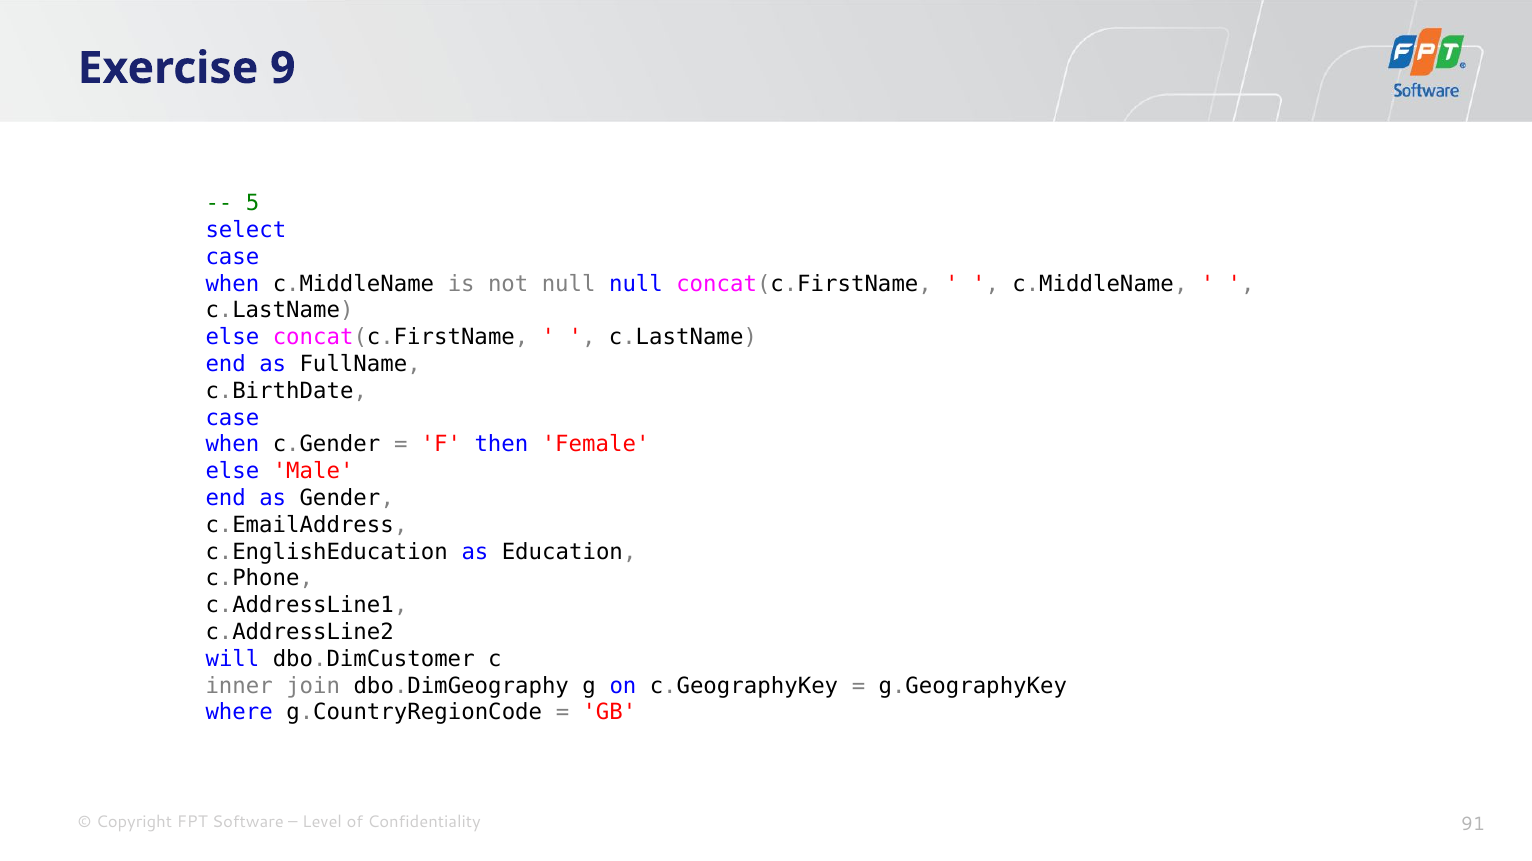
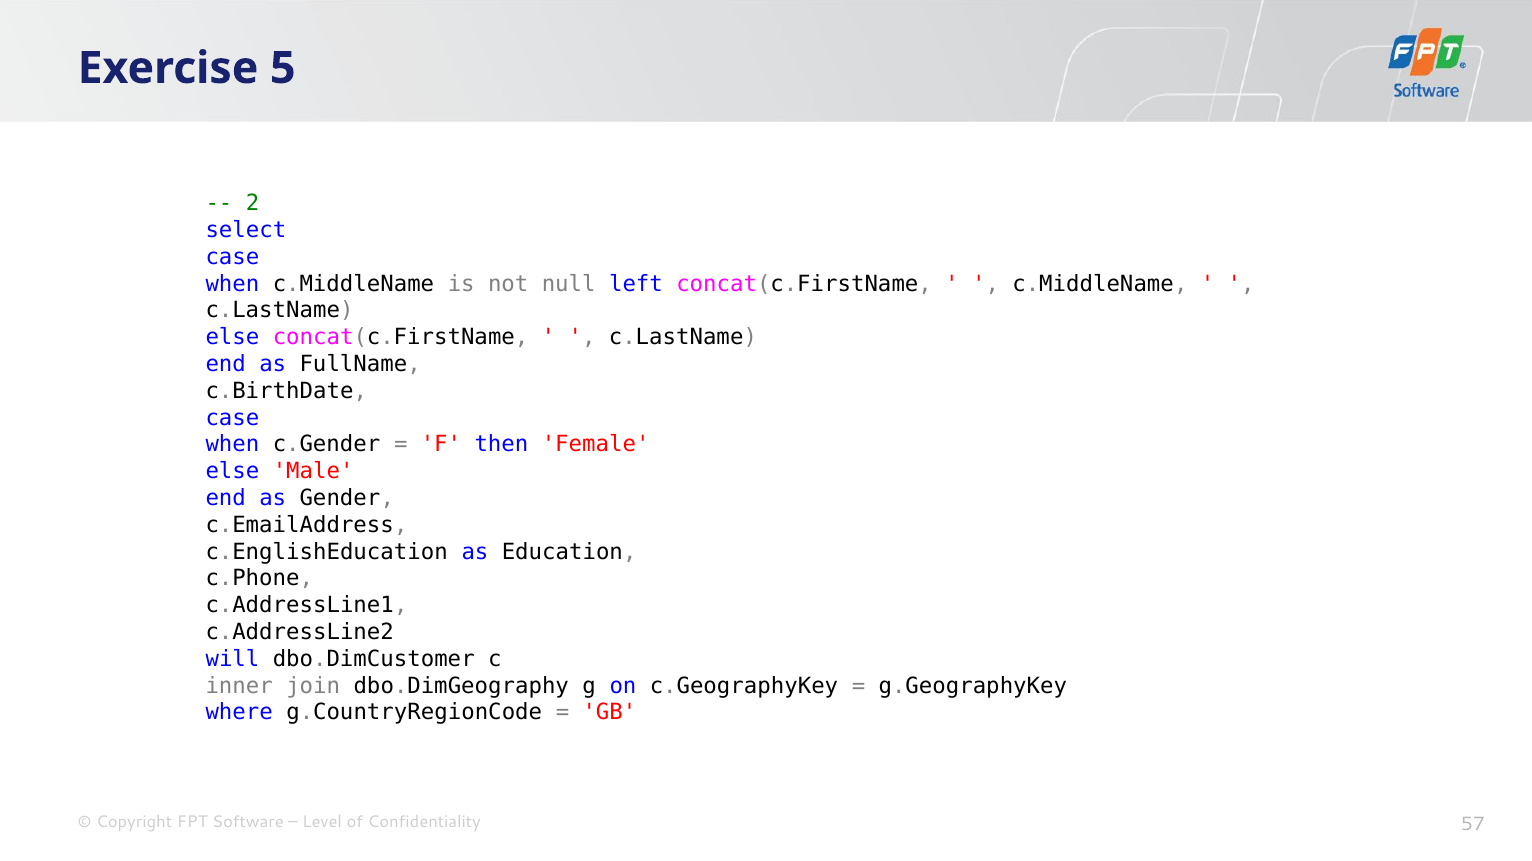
9: 9 -> 5
5: 5 -> 2
null null: null -> left
91: 91 -> 57
